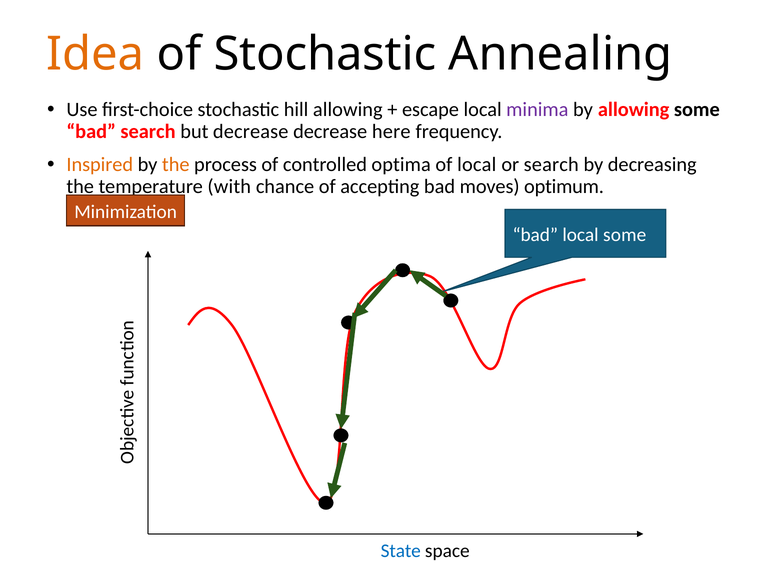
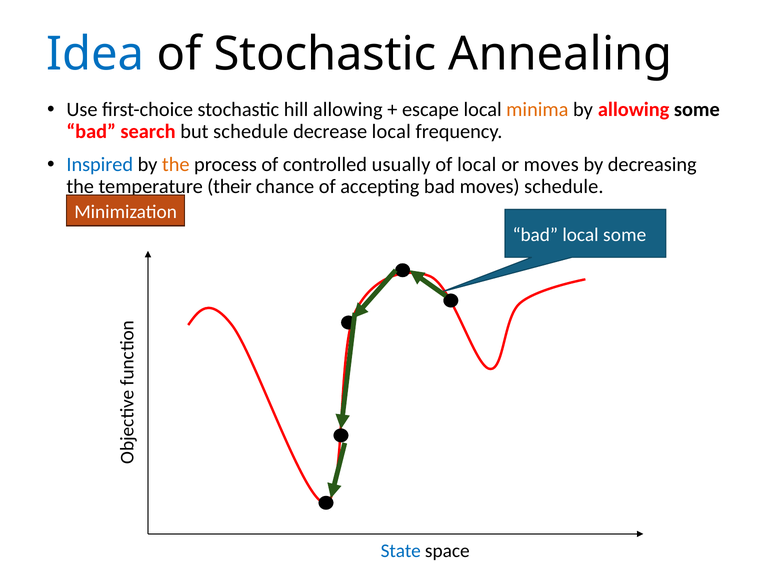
Idea colour: orange -> blue
minima colour: purple -> orange
but decrease: decrease -> schedule
decrease here: here -> local
Inspired colour: orange -> blue
optima: optima -> usually
or search: search -> moves
with: with -> their
moves optimum: optimum -> schedule
